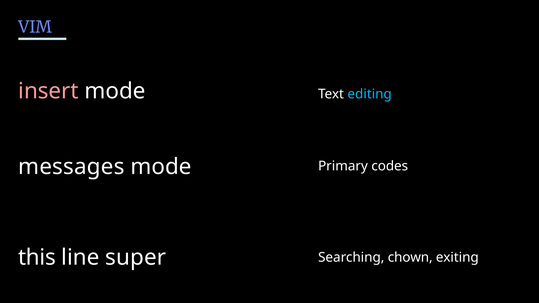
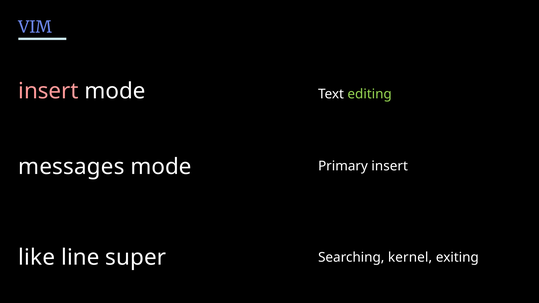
editing colour: light blue -> light green
Primary codes: codes -> insert
this: this -> like
chown: chown -> kernel
